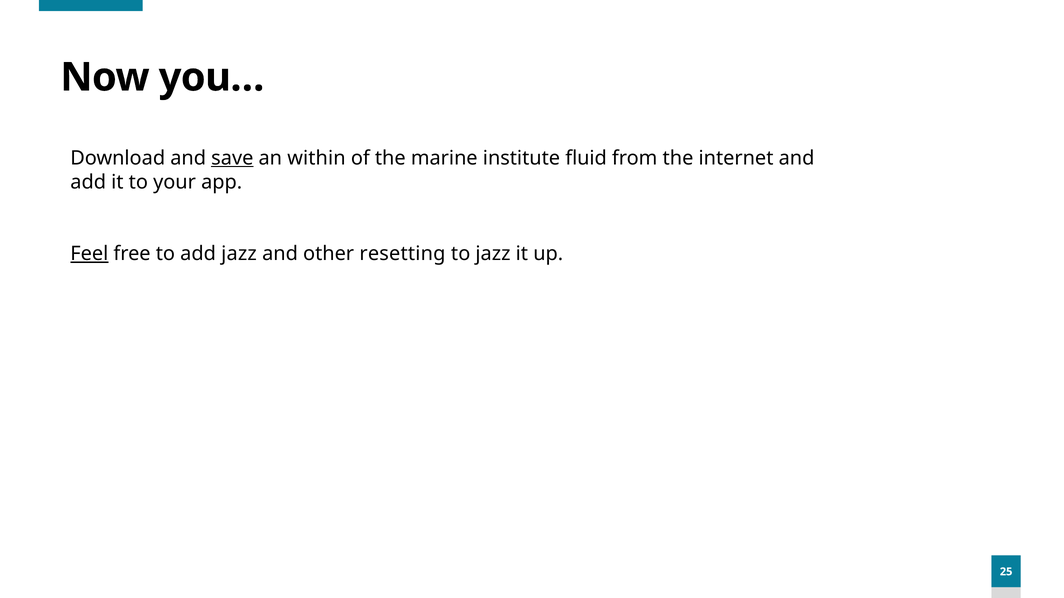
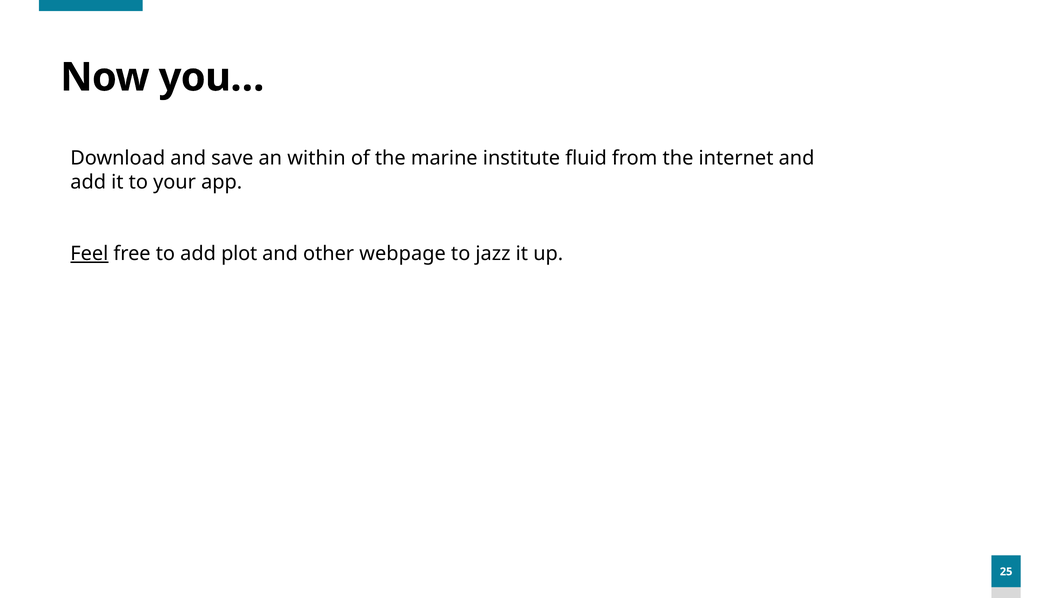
save underline: present -> none
add jazz: jazz -> plot
resetting: resetting -> webpage
